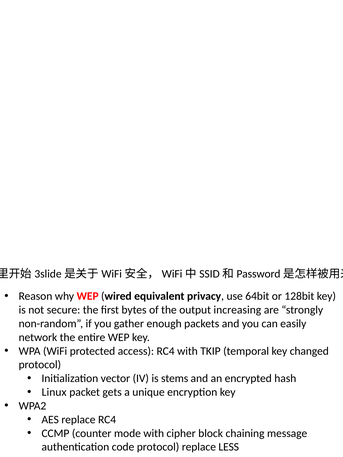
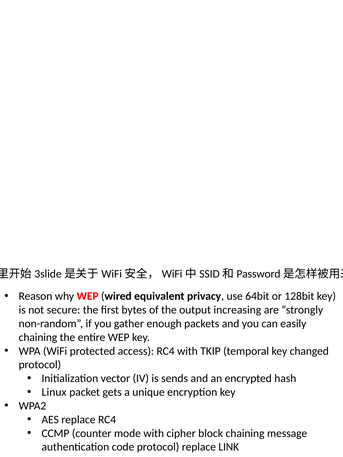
network at (38, 338): network -> chaining
stems: stems -> sends
LESS: LESS -> LINK
